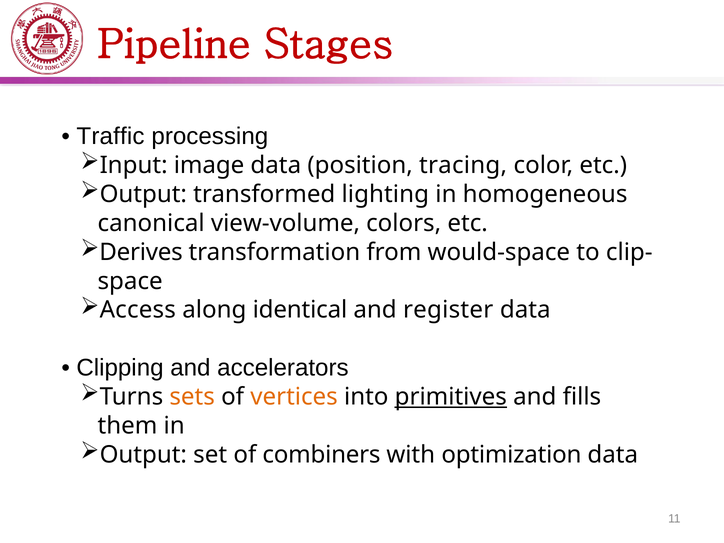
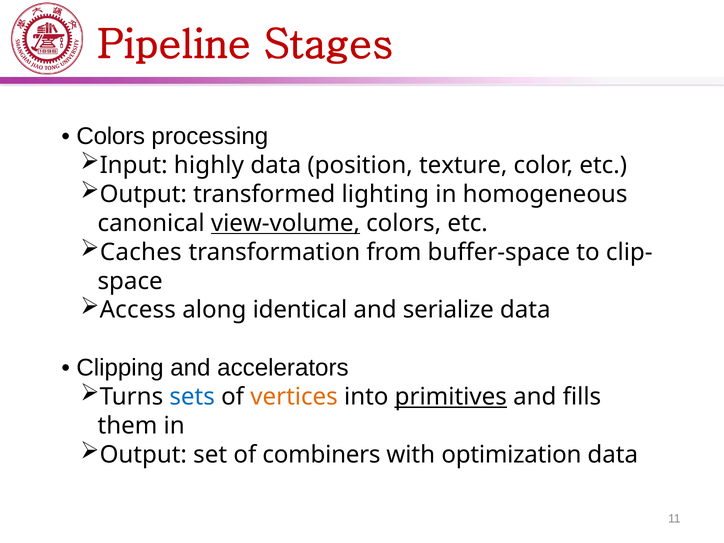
Traffic at (111, 136): Traffic -> Colors
image: image -> highly
tracing: tracing -> texture
view-volume underline: none -> present
Derives: Derives -> Caches
would-space: would-space -> buffer-space
register: register -> serialize
sets colour: orange -> blue
